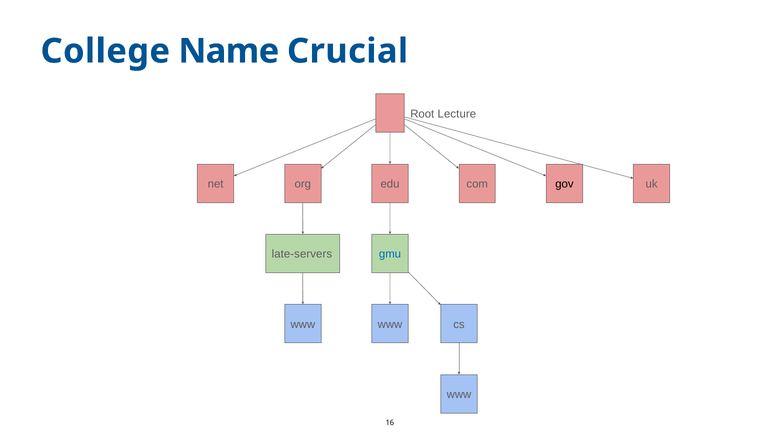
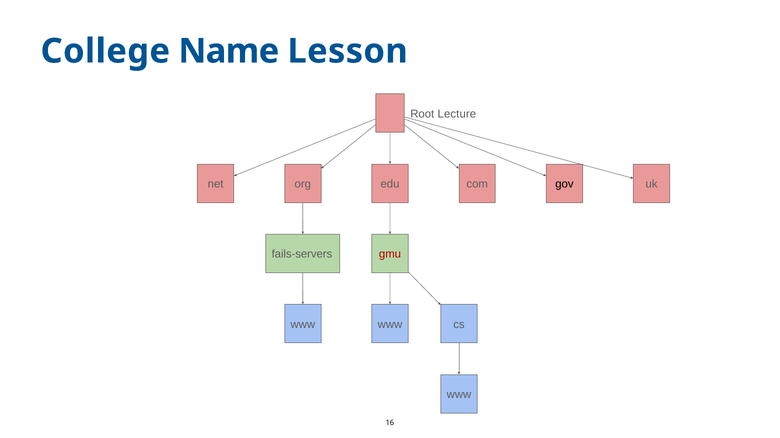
Crucial: Crucial -> Lesson
late-servers: late-servers -> fails-servers
gmu colour: blue -> red
